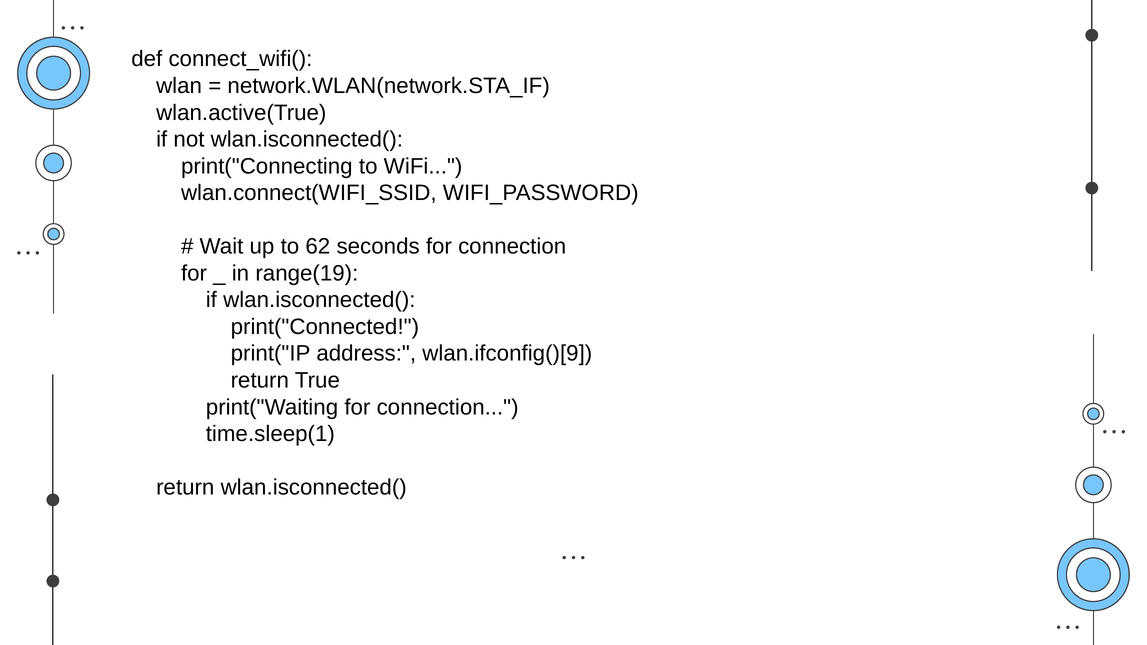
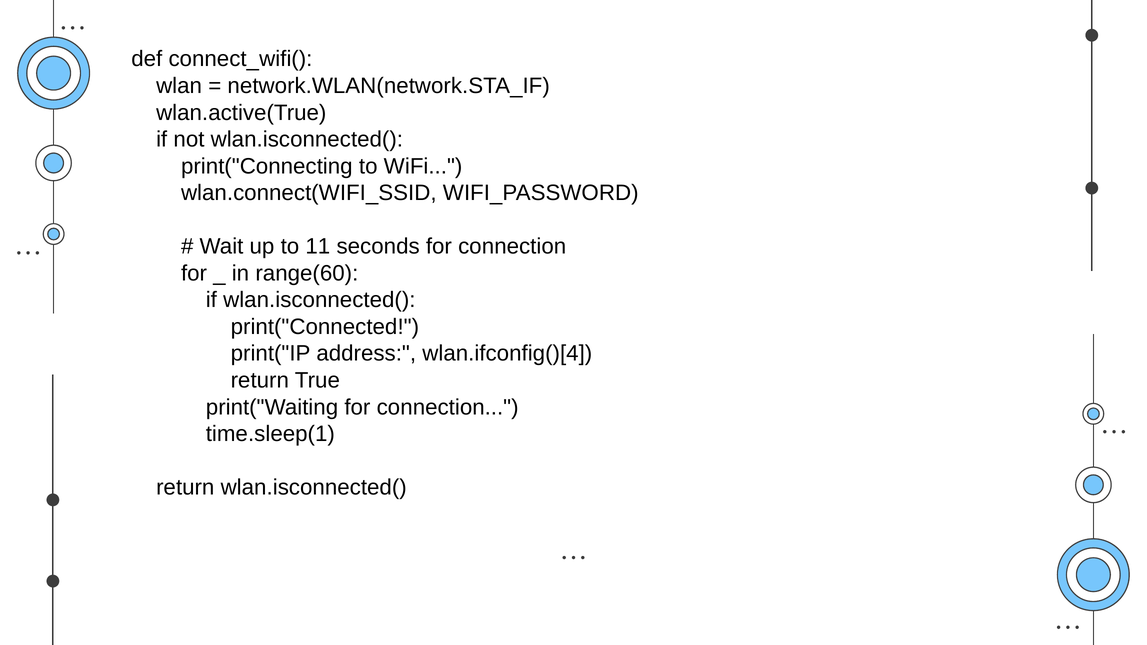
62: 62 -> 11
range(19: range(19 -> range(60
wlan.ifconfig()[9: wlan.ifconfig()[9 -> wlan.ifconfig()[4
